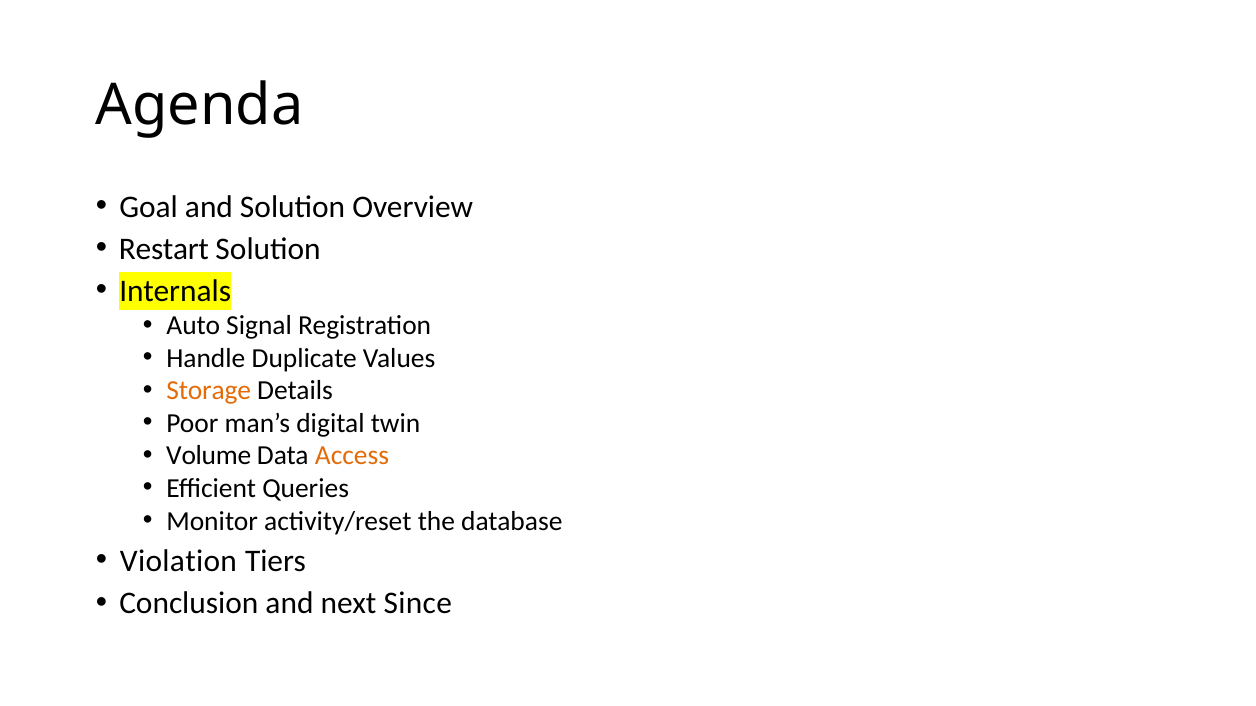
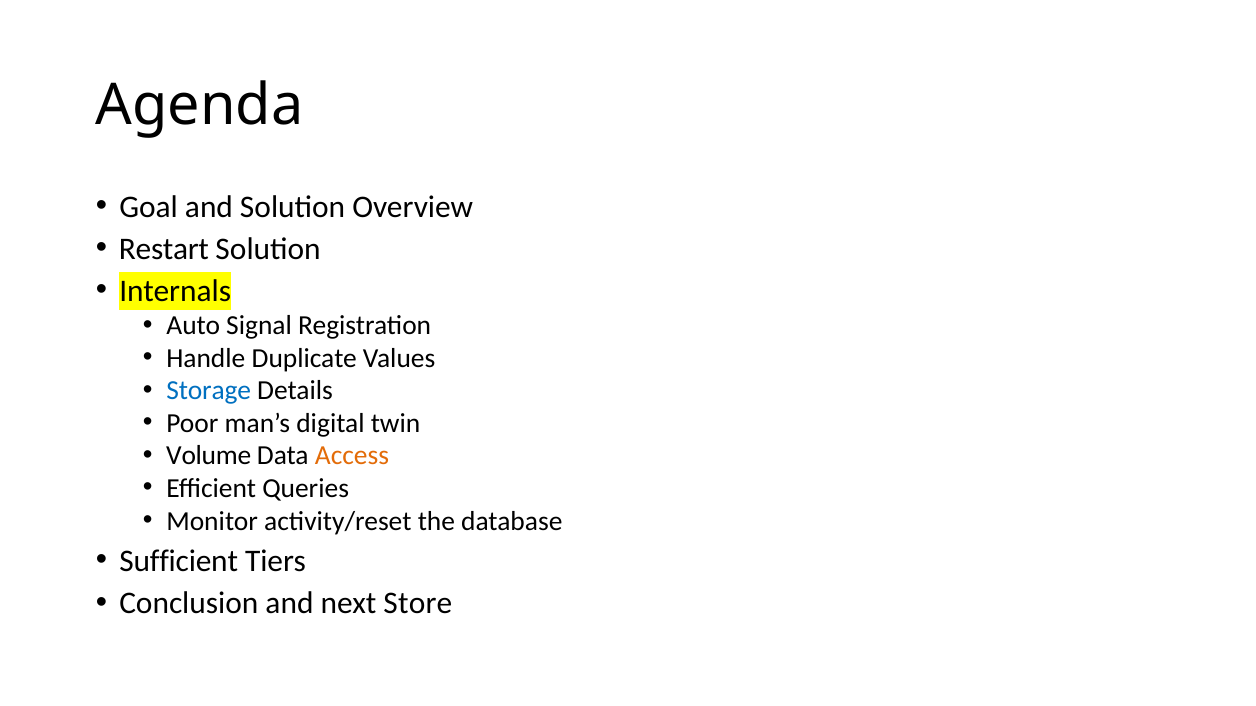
Storage colour: orange -> blue
Violation: Violation -> Sufficient
Since: Since -> Store
